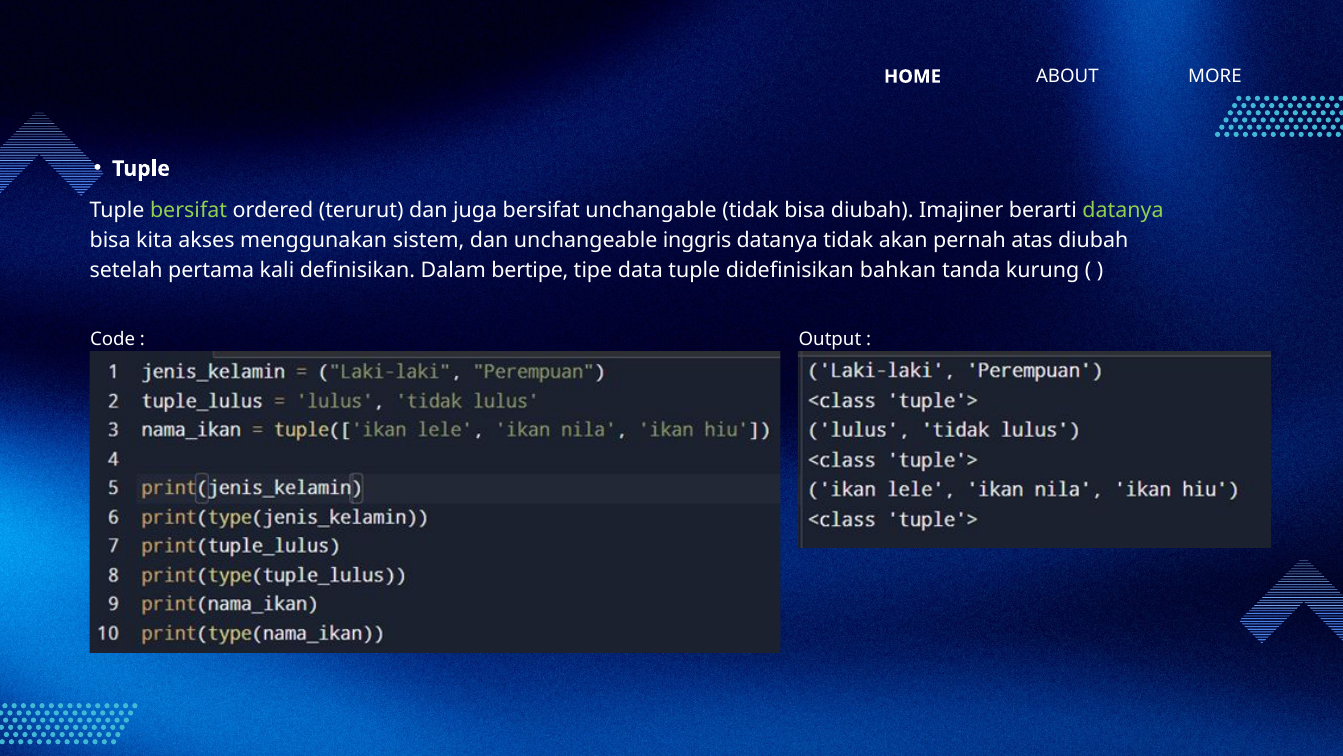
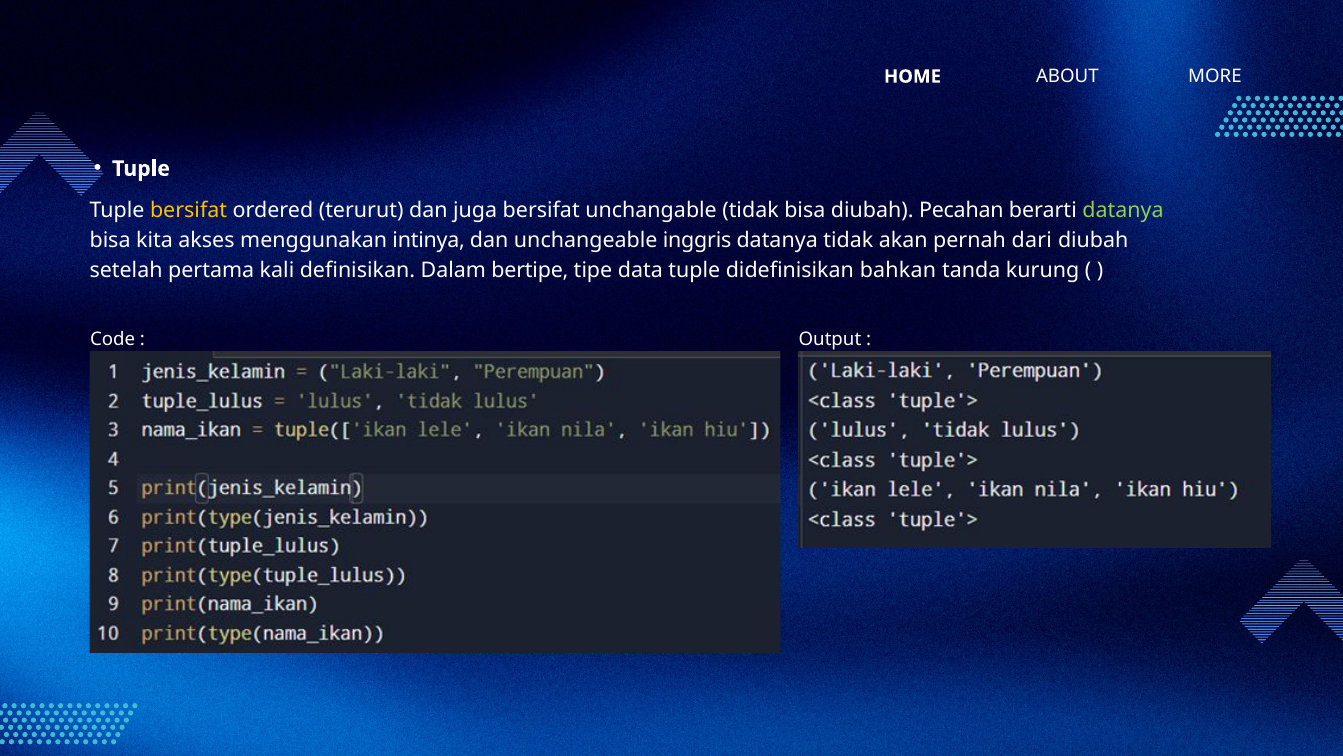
bersifat at (189, 210) colour: light green -> yellow
Imajiner: Imajiner -> Pecahan
sistem: sistem -> intinya
atas: atas -> dari
